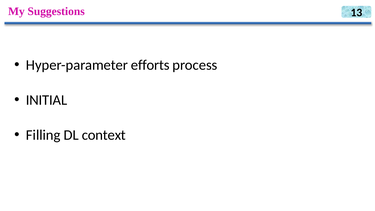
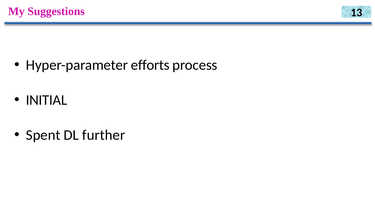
Filling: Filling -> Spent
context: context -> further
